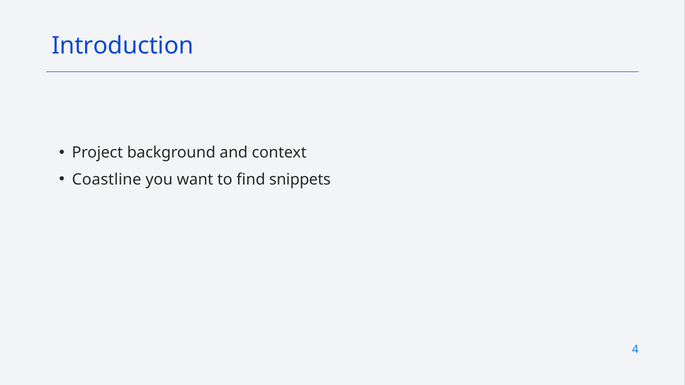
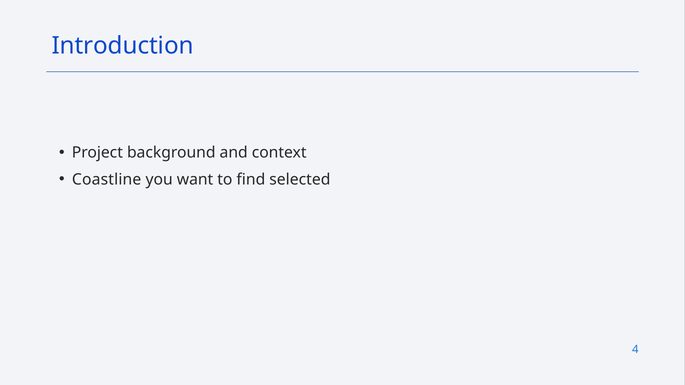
snippets: snippets -> selected
